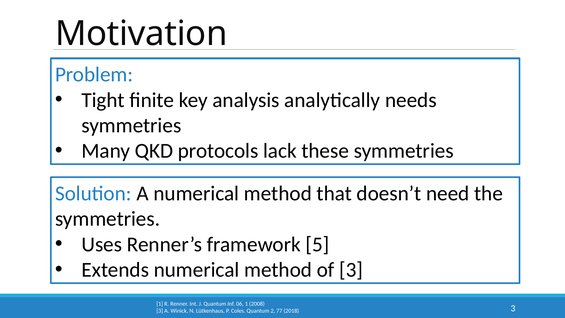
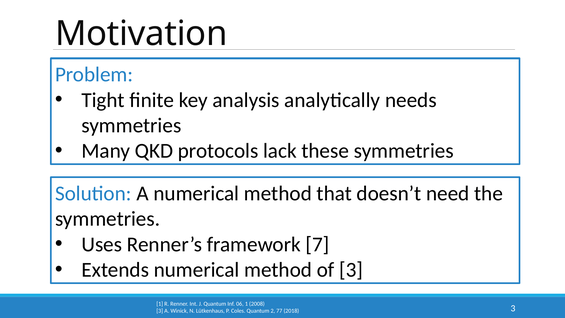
5: 5 -> 7
